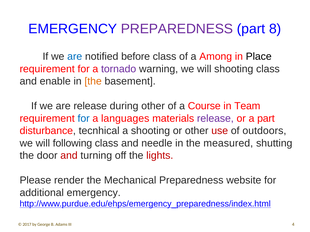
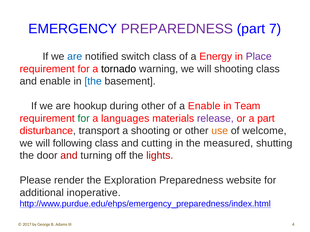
8: 8 -> 7
before: before -> switch
Among: Among -> Energy
Place colour: black -> purple
tornado colour: purple -> black
the at (93, 81) colour: orange -> blue
are release: release -> hookup
a Course: Course -> Enable
for at (84, 119) colour: blue -> green
tecnhical: tecnhical -> transport
use colour: red -> orange
outdoors: outdoors -> welcome
needle: needle -> cutting
Mechanical: Mechanical -> Exploration
additional emergency: emergency -> inoperative
